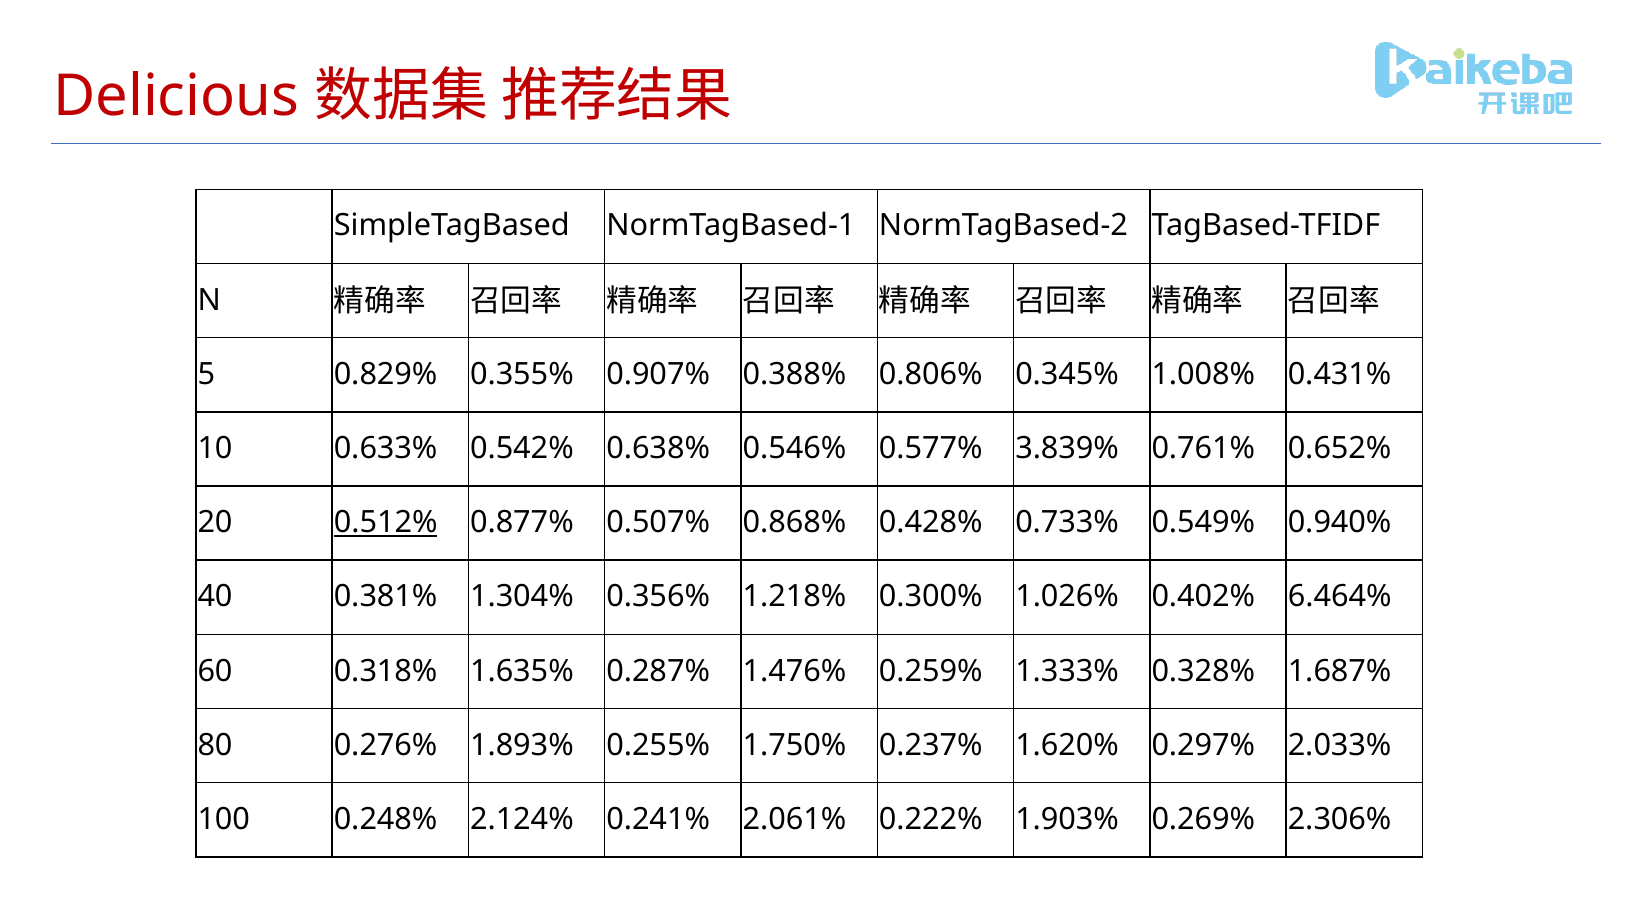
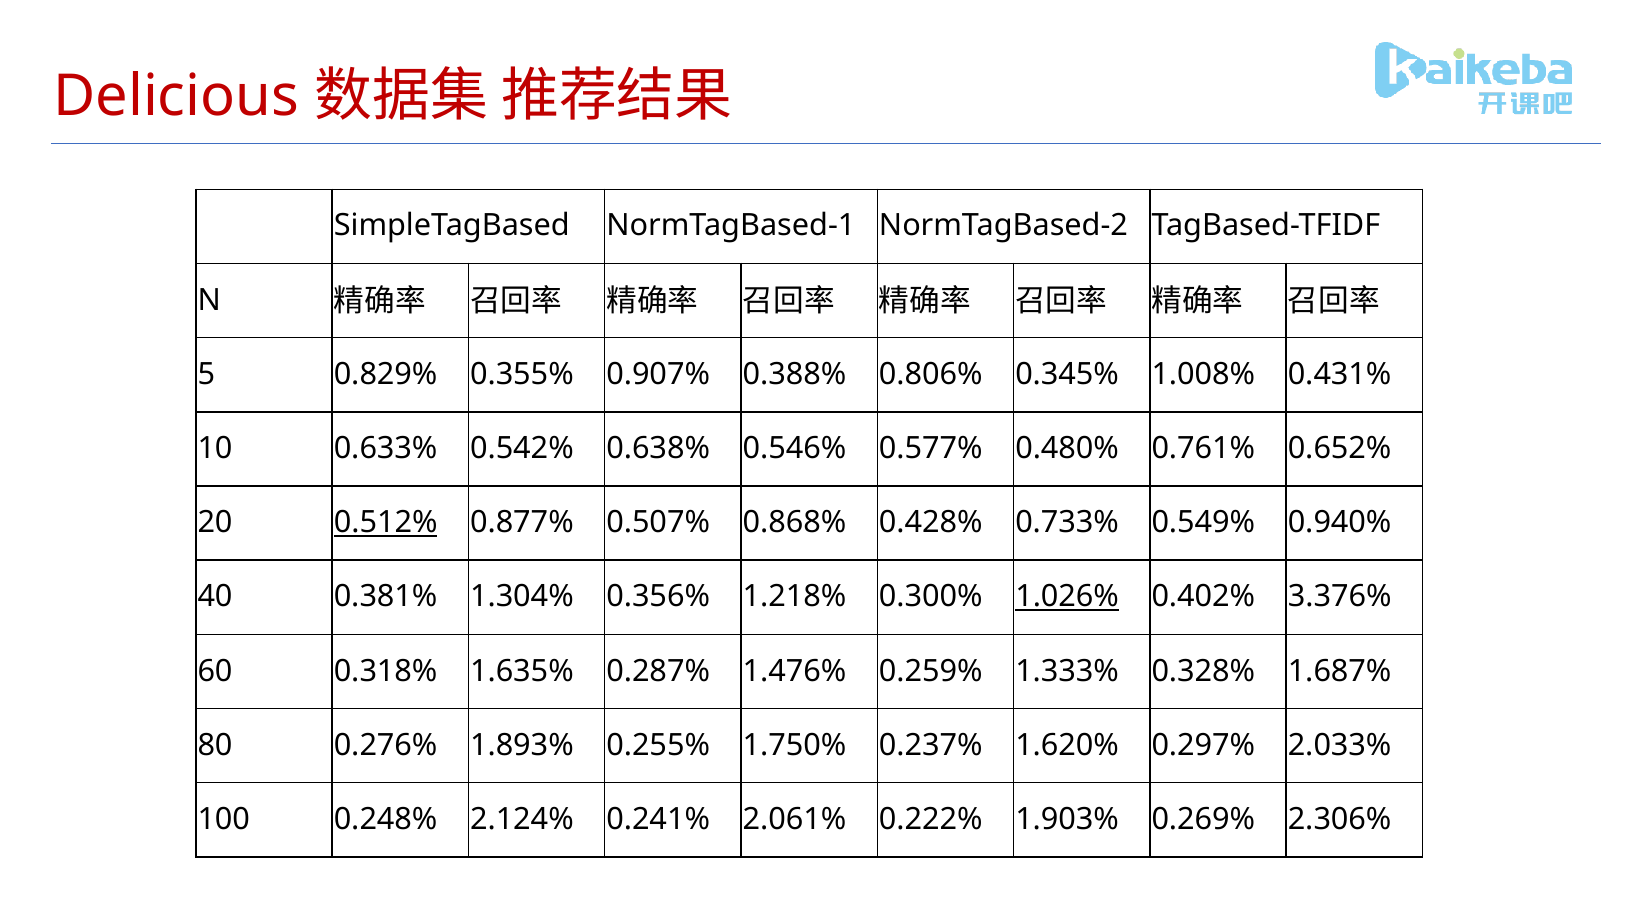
3.839%: 3.839% -> 0.480%
1.026% underline: none -> present
6.464%: 6.464% -> 3.376%
